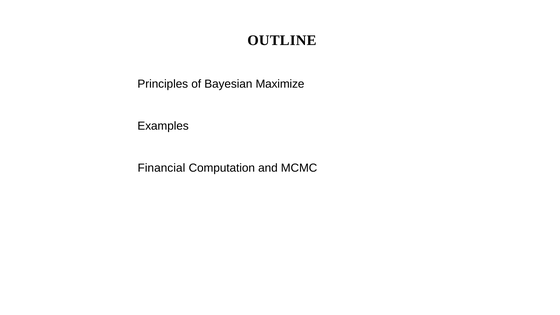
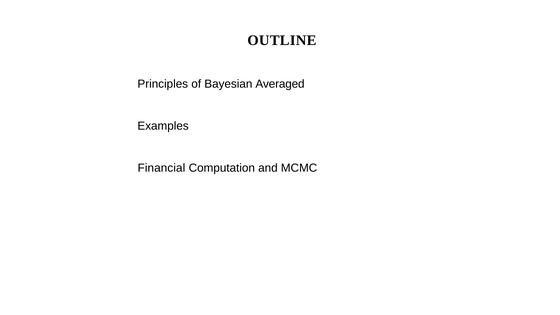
Maximize: Maximize -> Averaged
